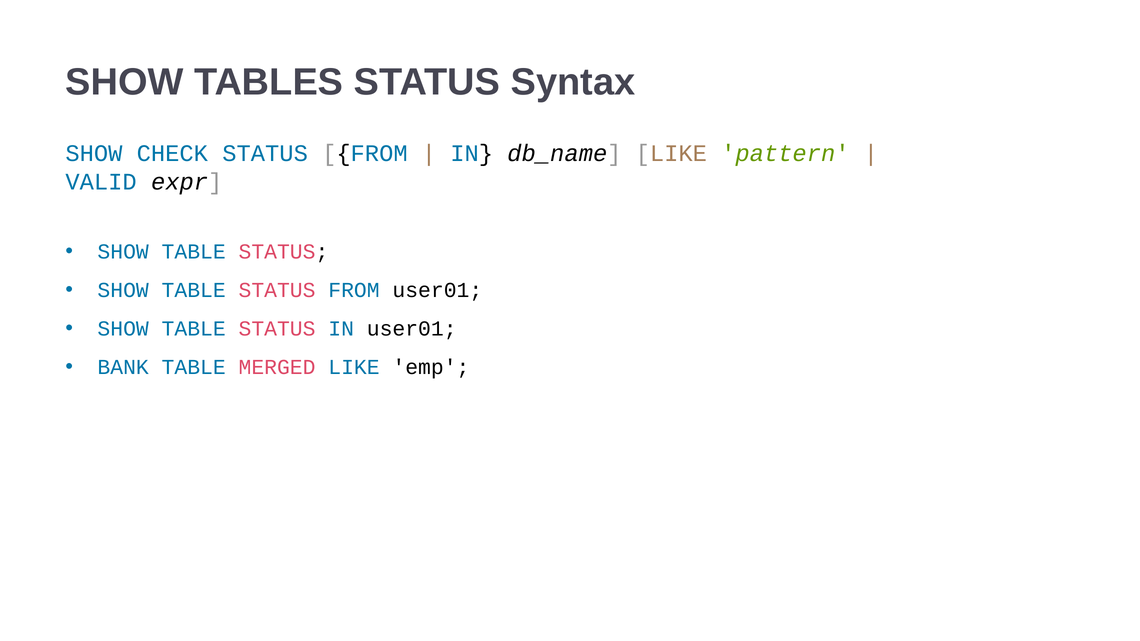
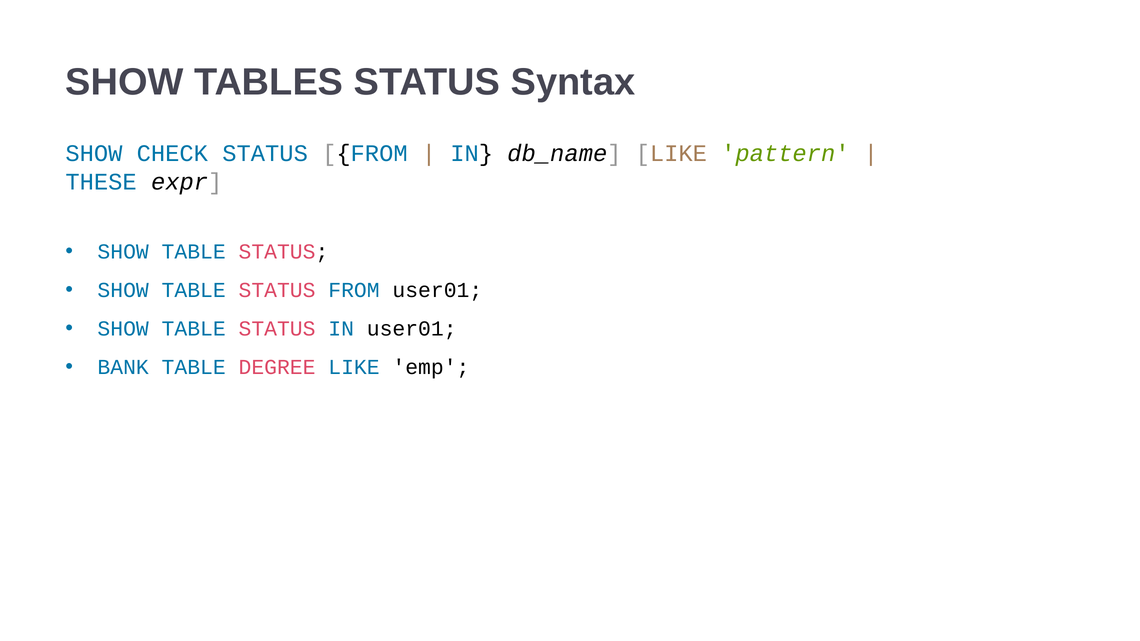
VALID: VALID -> THESE
MERGED: MERGED -> DEGREE
